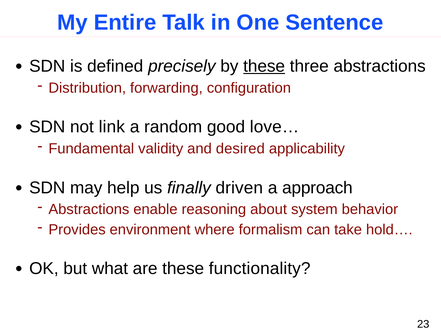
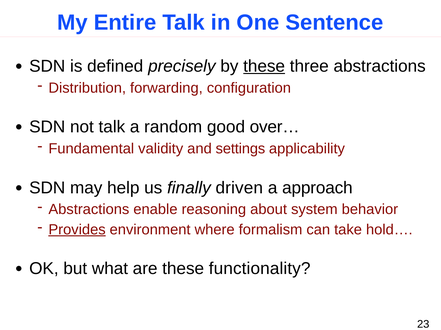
not link: link -> talk
love…: love… -> over…
desired: desired -> settings
Provides underline: none -> present
